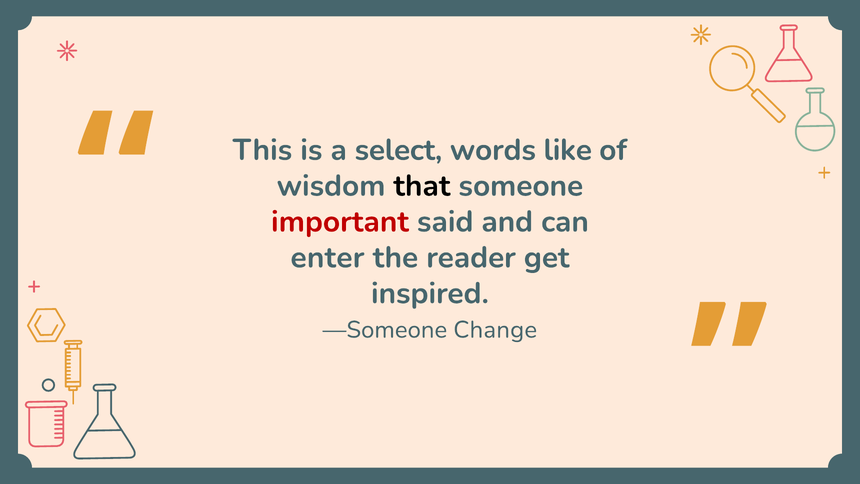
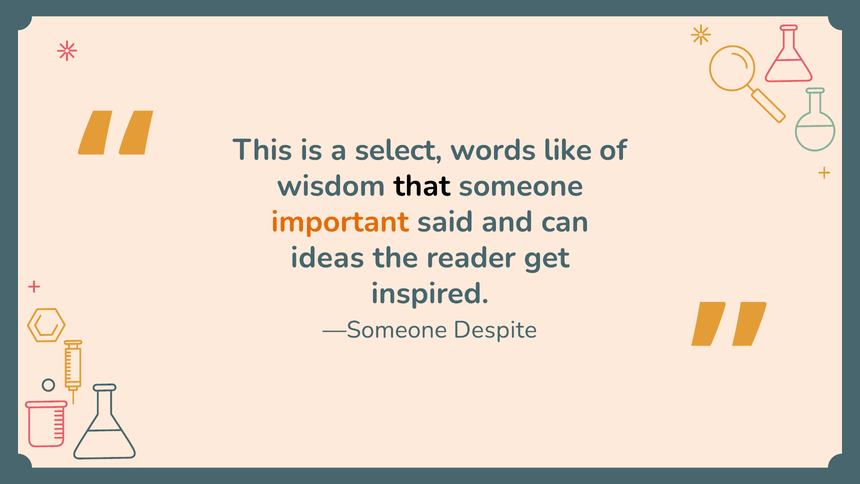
important colour: red -> orange
enter: enter -> ideas
Change: Change -> Despite
